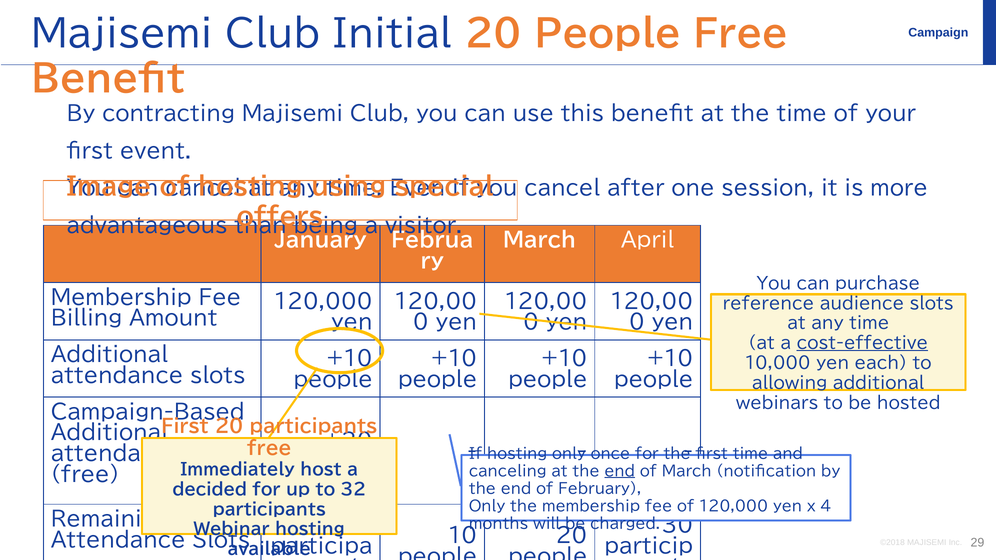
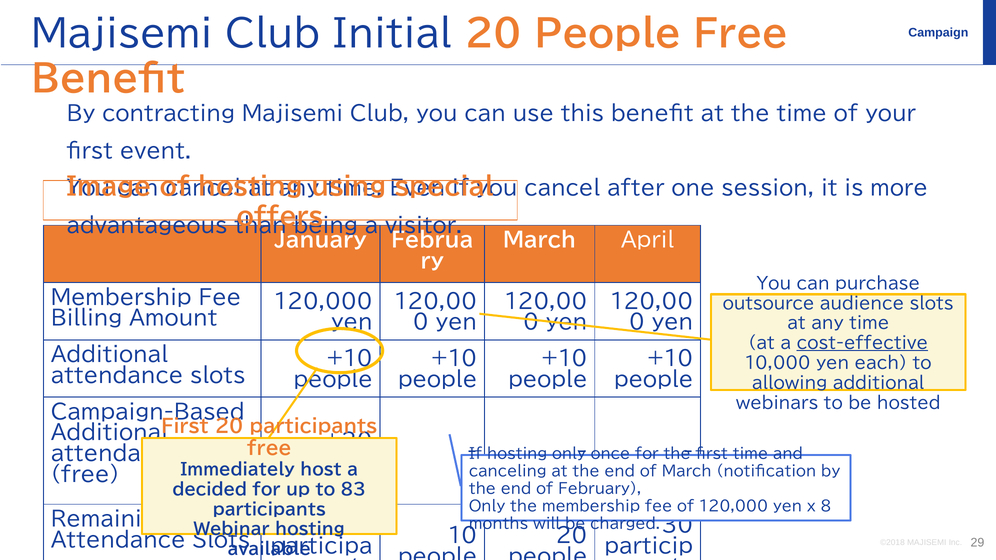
reference: reference -> outsource
end at (620, 472) underline: present -> none
32: 32 -> 83
4: 4 -> 8
